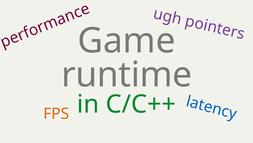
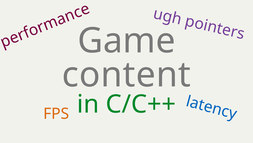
runtime: runtime -> content
